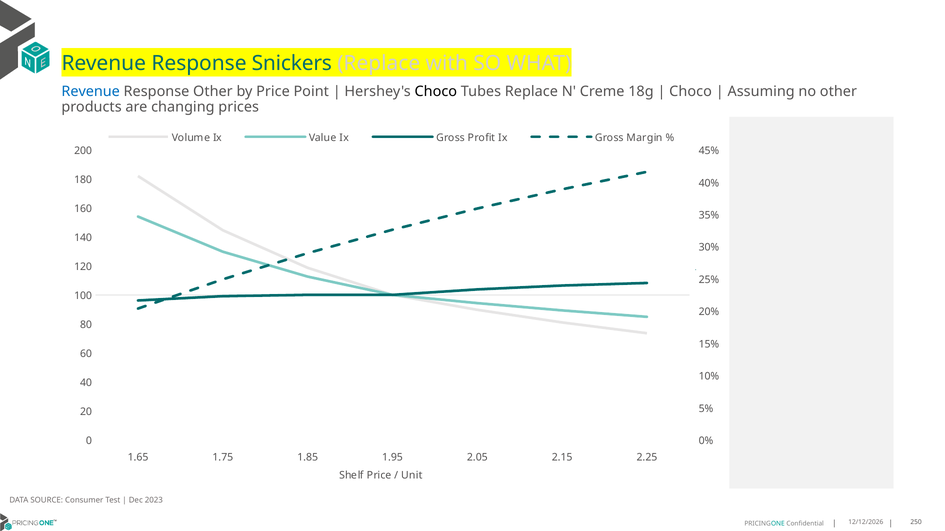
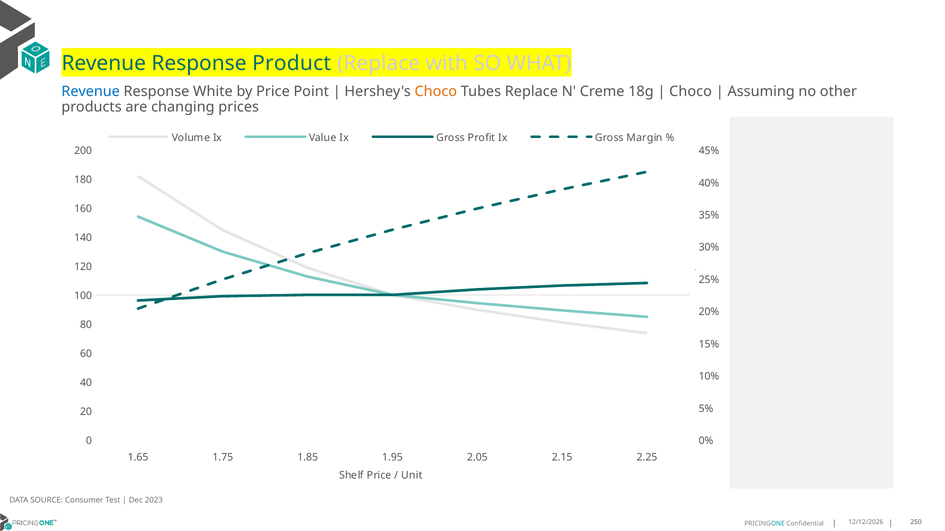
Snickers: Snickers -> Product
Response Other: Other -> White
Choco at (436, 91) colour: black -> orange
